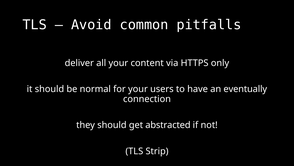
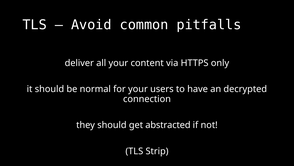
eventually: eventually -> decrypted
